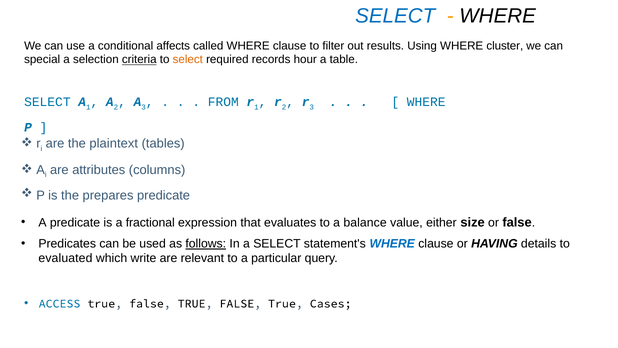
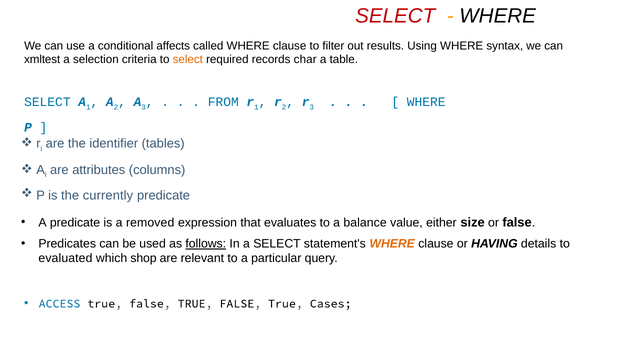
SELECT at (395, 16) colour: blue -> red
cluster: cluster -> syntax
special: special -> xmltest
criteria underline: present -> none
hour: hour -> char
plaintext: plaintext -> identifier
prepares: prepares -> currently
fractional: fractional -> removed
WHERE at (392, 243) colour: blue -> orange
write: write -> shop
